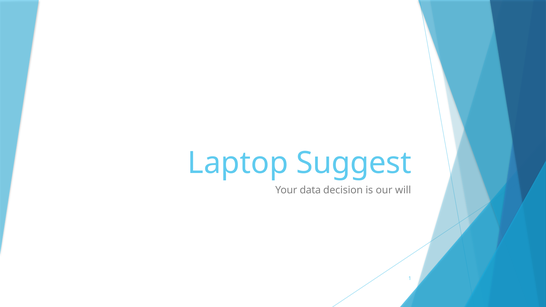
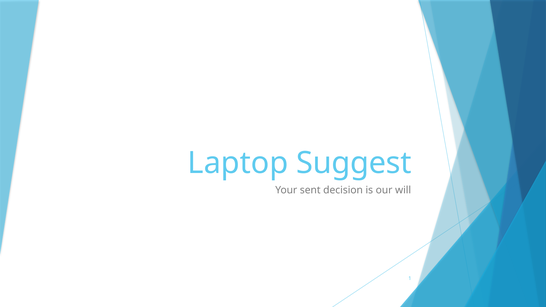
data: data -> sent
